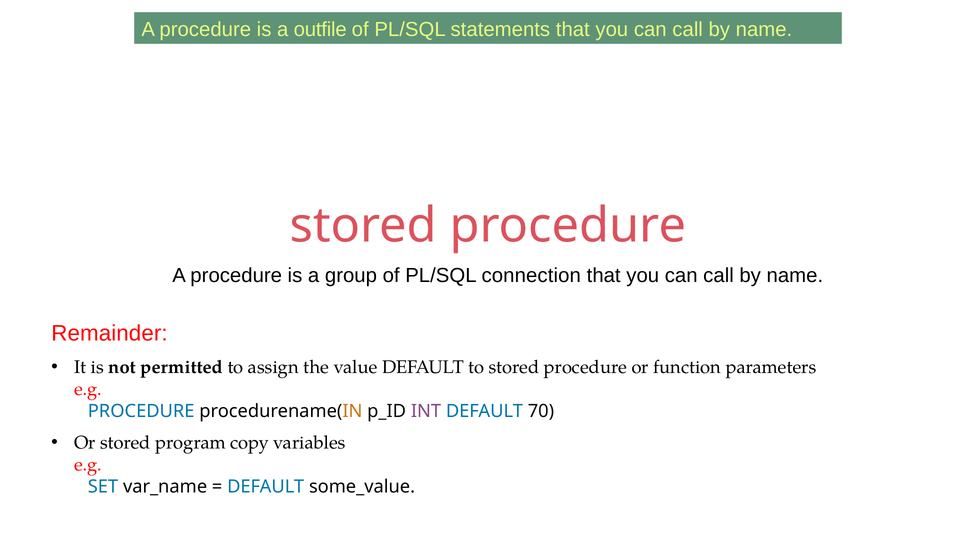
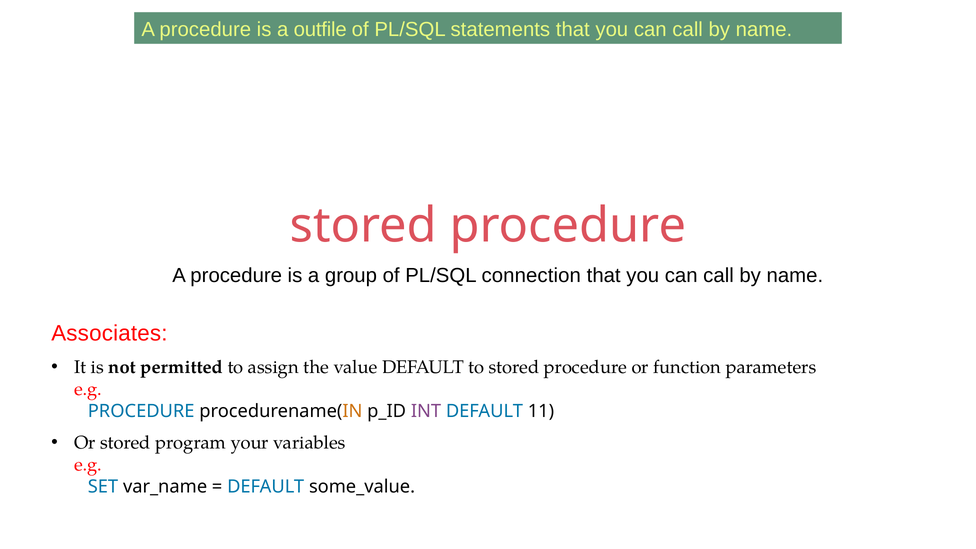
Remainder: Remainder -> Associates
70: 70 -> 11
copy: copy -> your
